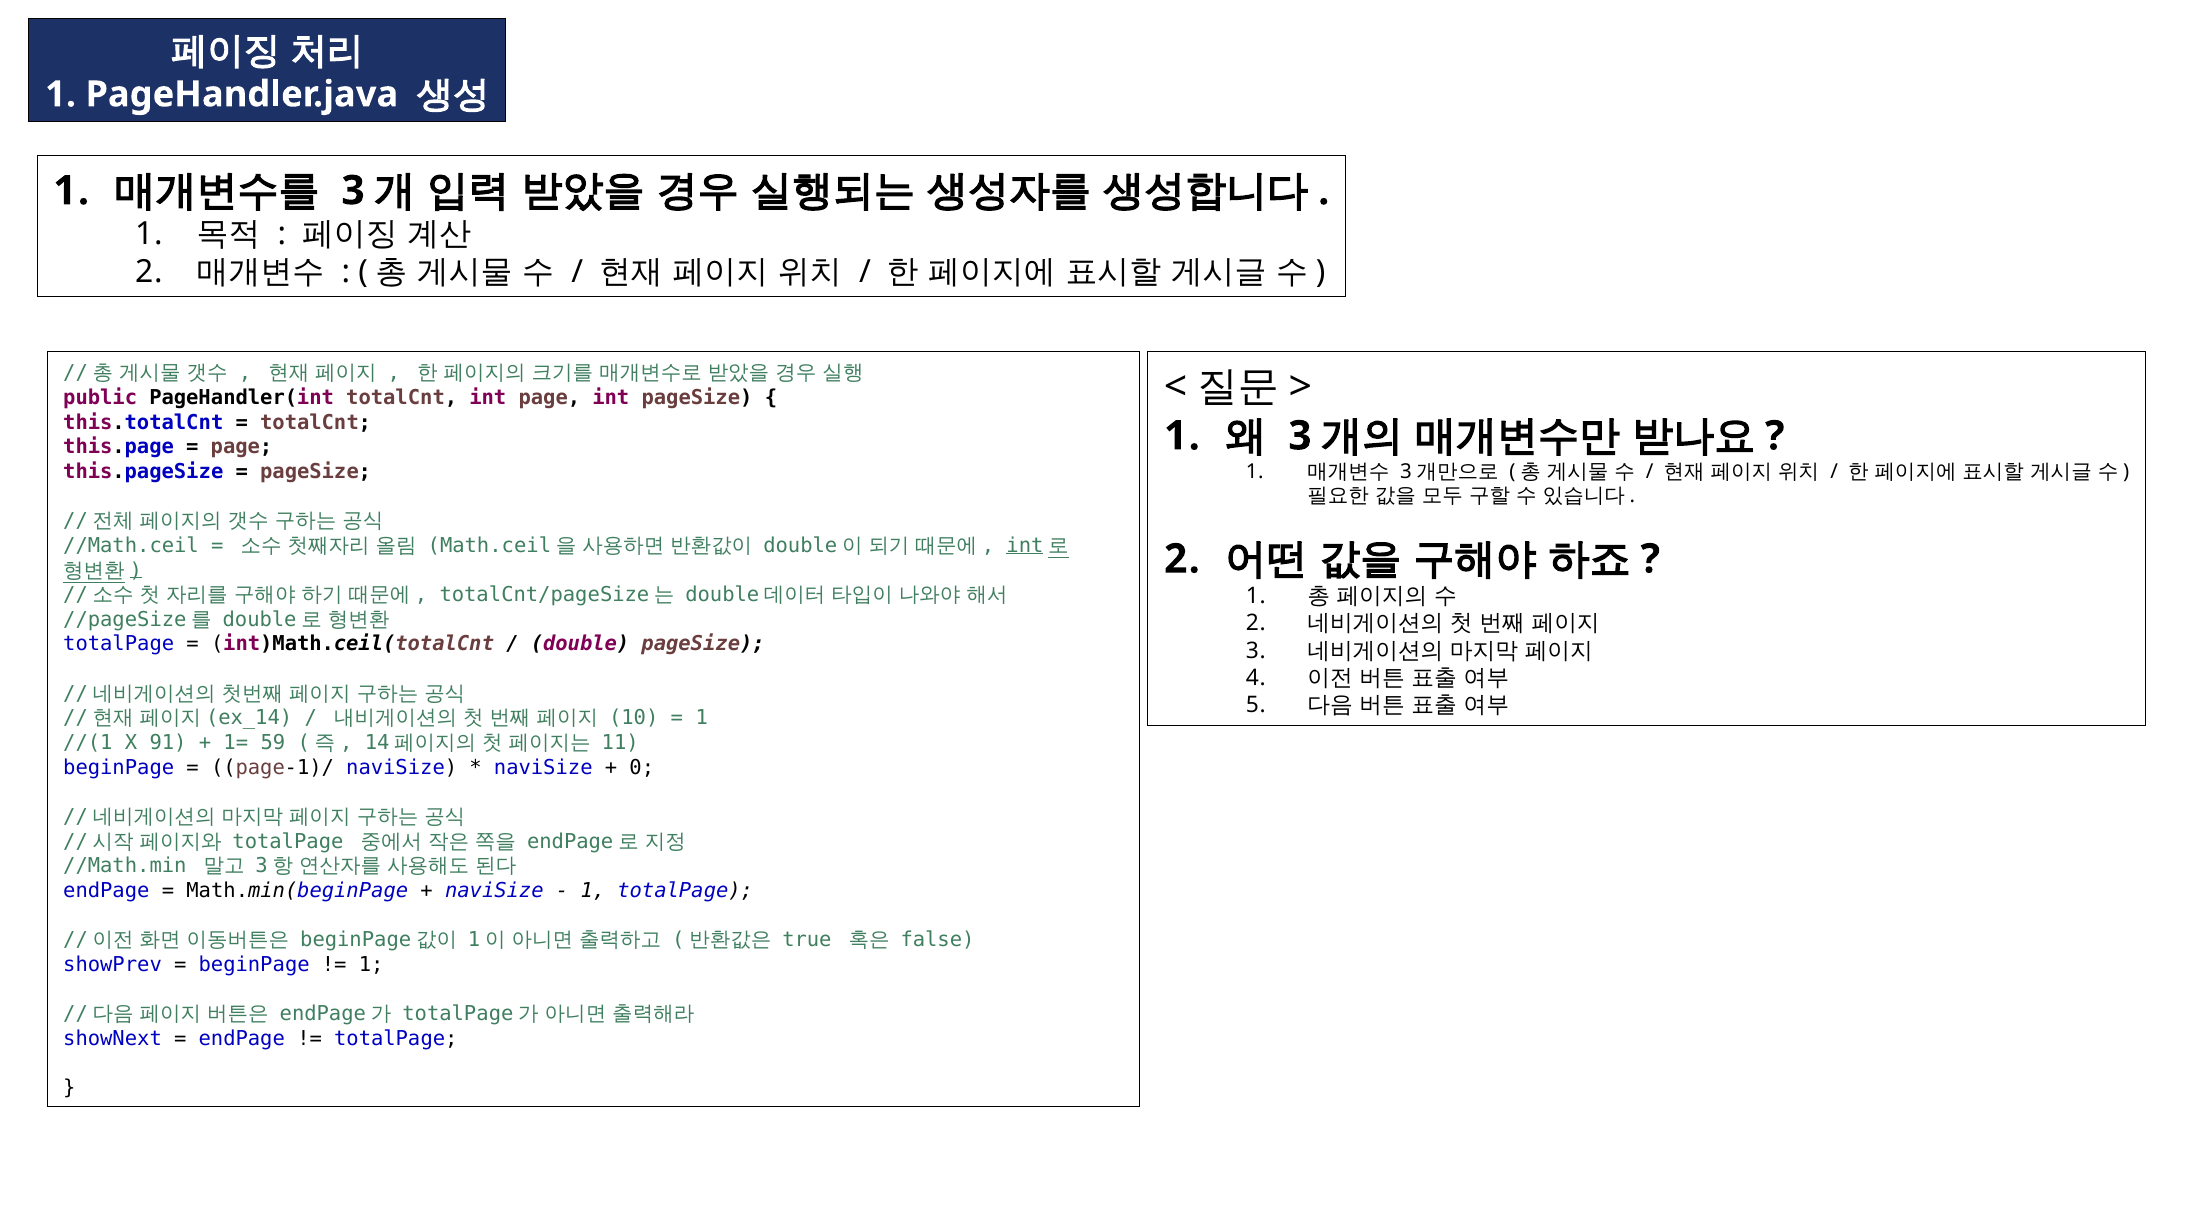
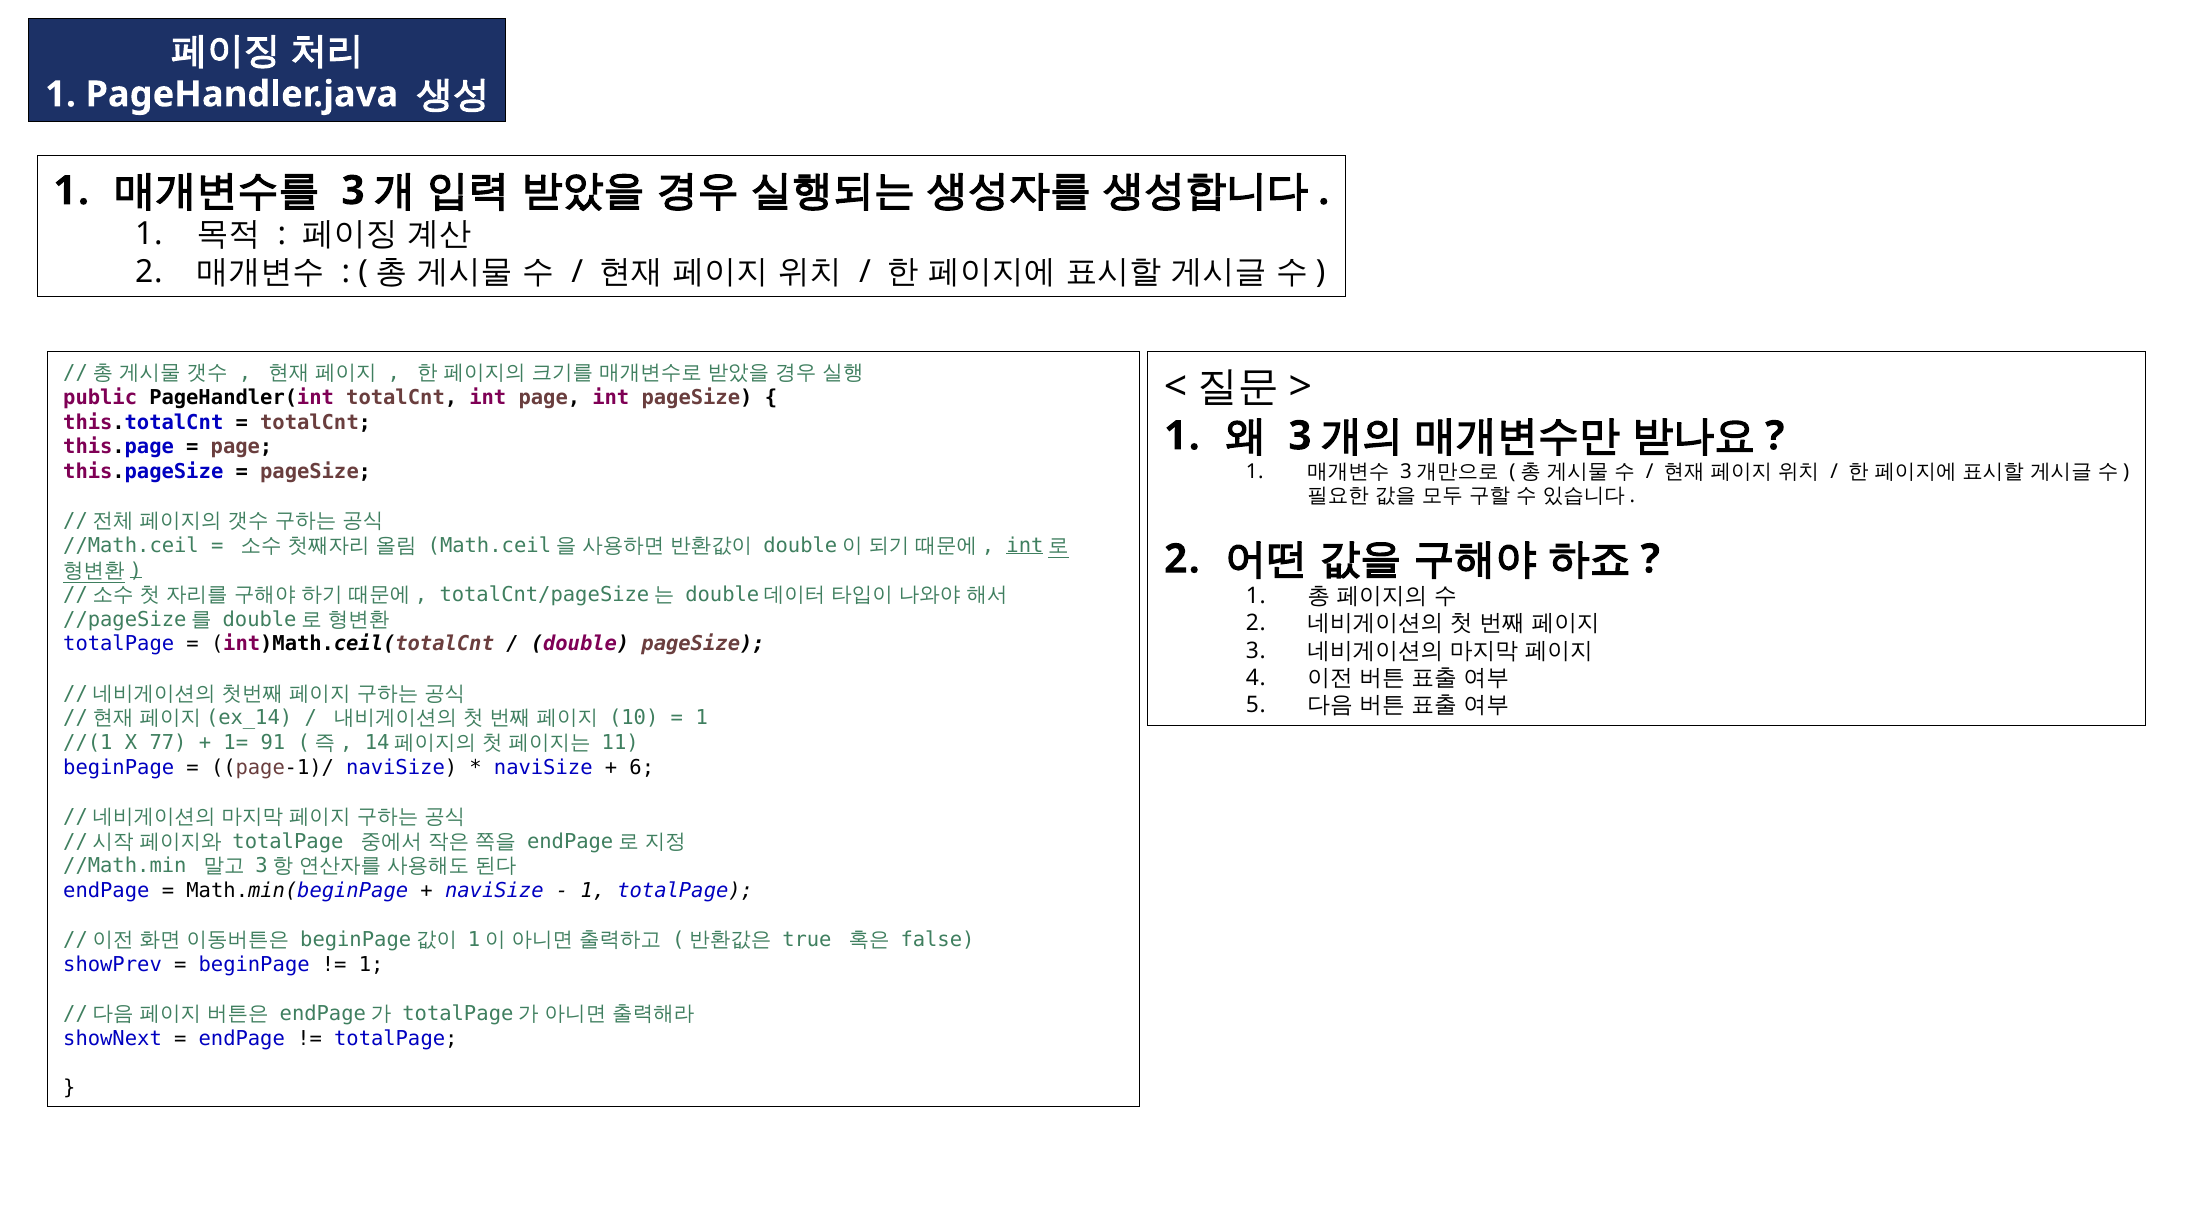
91: 91 -> 77
59: 59 -> 91
0: 0 -> 6
